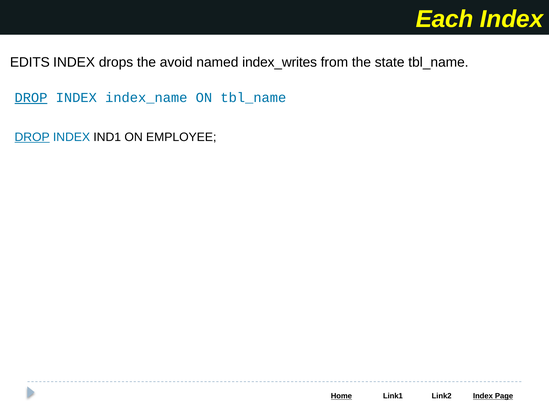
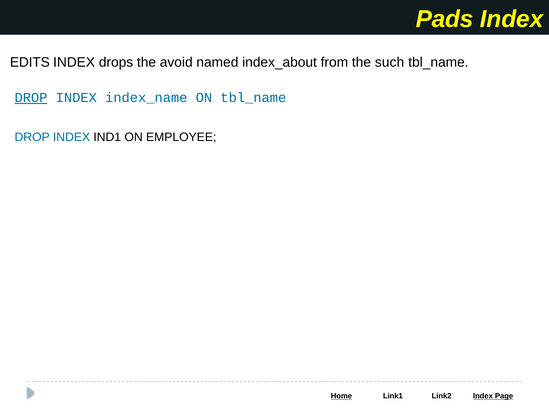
Each: Each -> Pads
index_writes: index_writes -> index_about
state: state -> such
DROP at (32, 137) underline: present -> none
